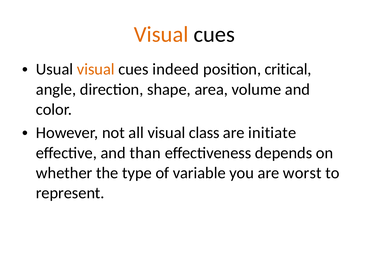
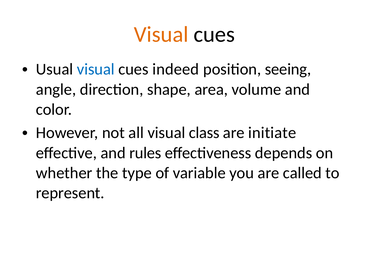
visual at (96, 69) colour: orange -> blue
critical: critical -> seeing
than: than -> rules
worst: worst -> called
